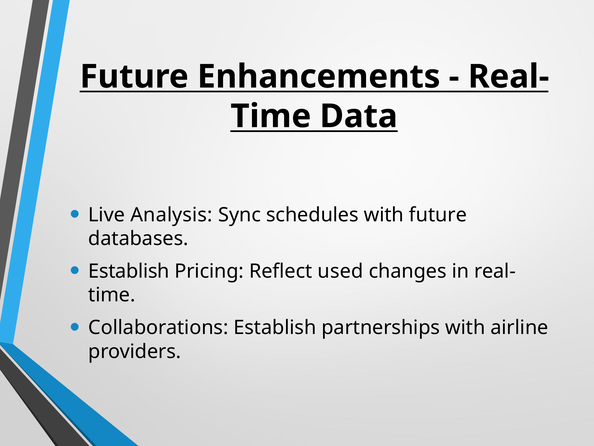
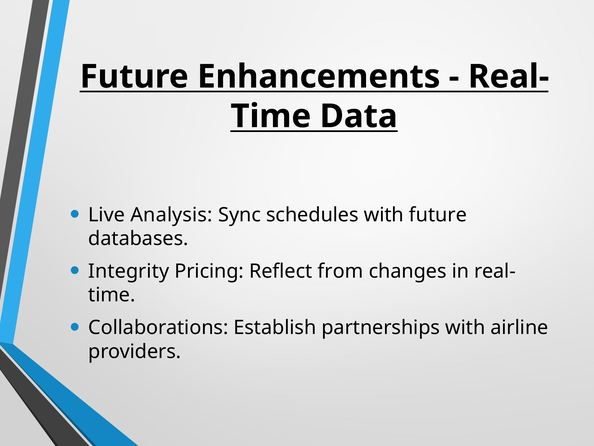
Establish at (129, 271): Establish -> Integrity
used: used -> from
